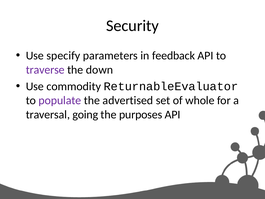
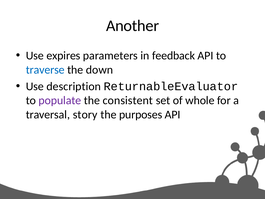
Security: Security -> Another
specify: specify -> expires
traverse colour: purple -> blue
commodity: commodity -> description
advertised: advertised -> consistent
going: going -> story
